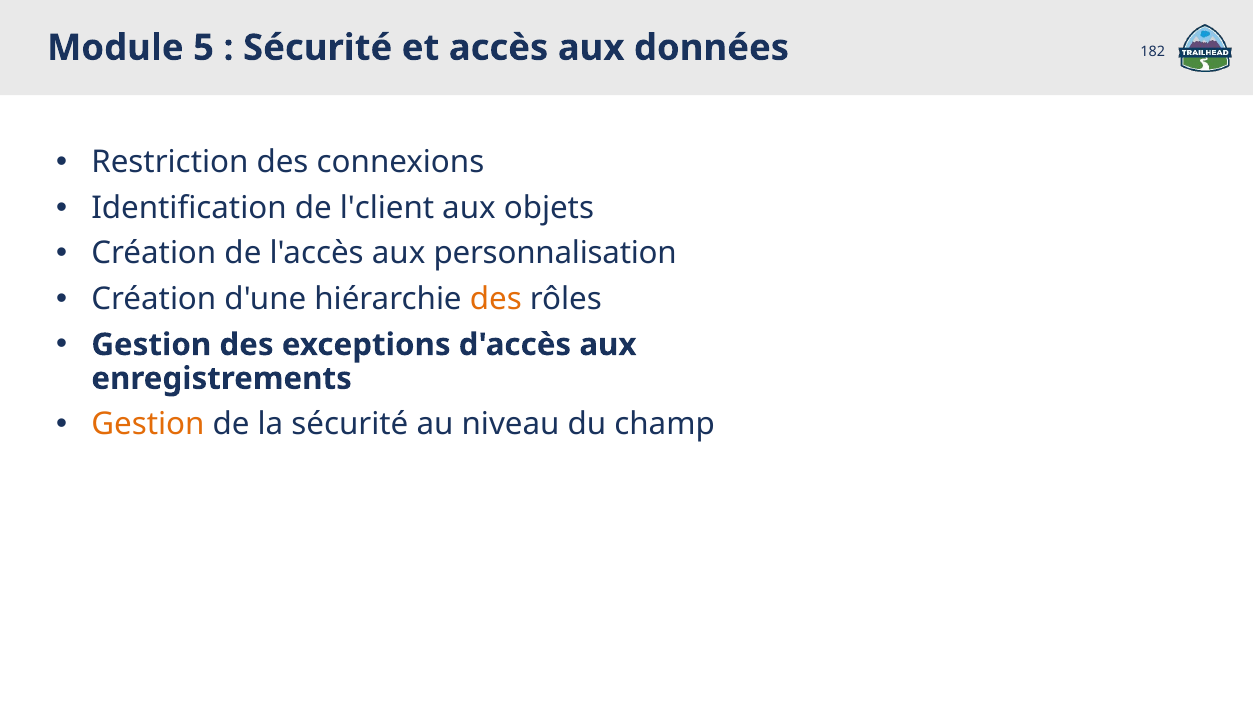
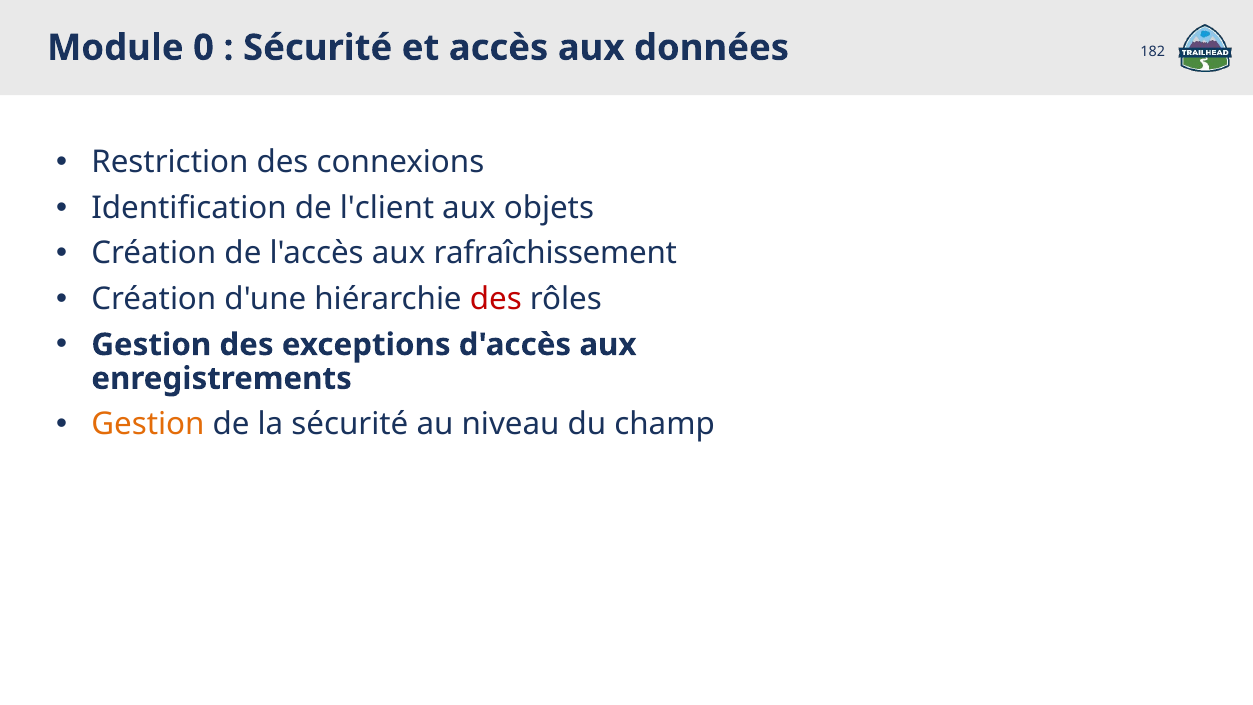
5: 5 -> 0
personnalisation: personnalisation -> rafraîchissement
des at (496, 299) colour: orange -> red
